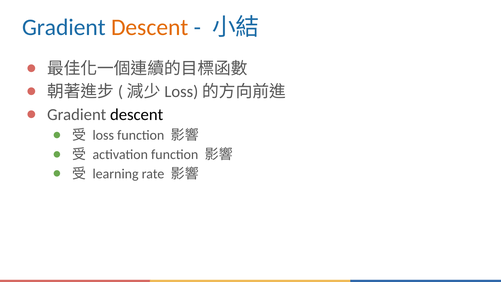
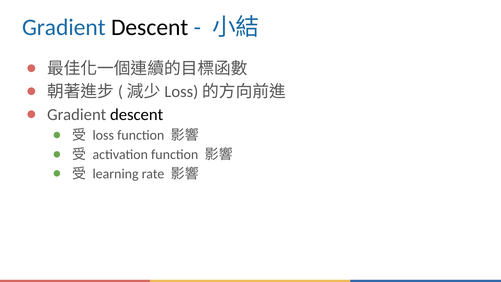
Descent at (150, 27) colour: orange -> black
